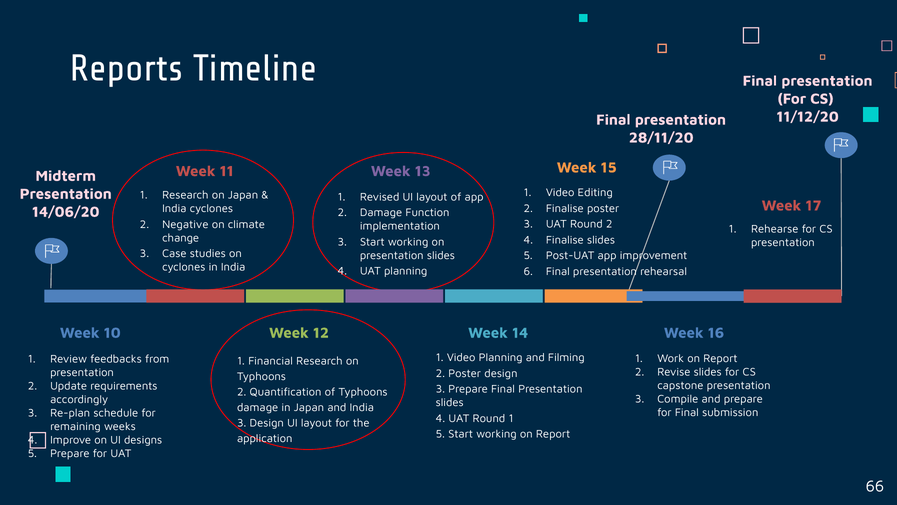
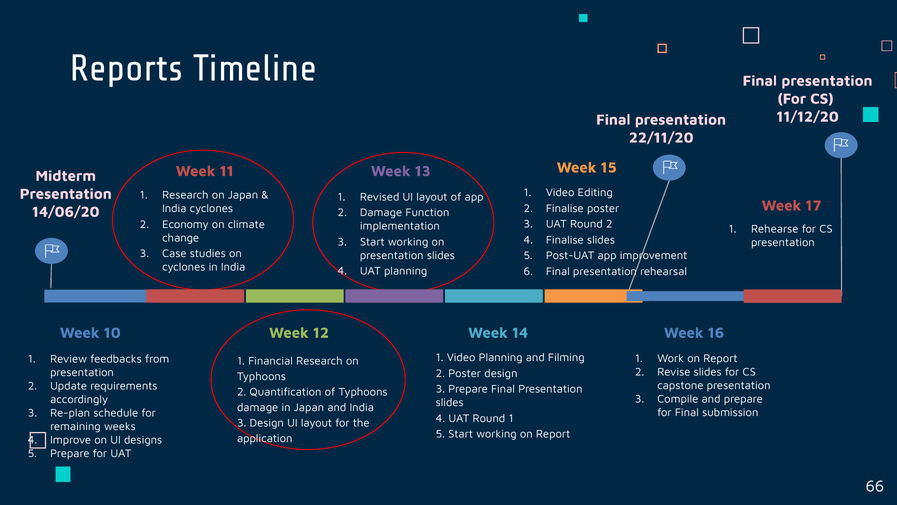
28/11/20: 28/11/20 -> 22/11/20
Negative: Negative -> Economy
